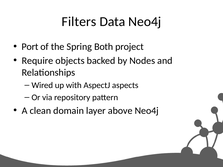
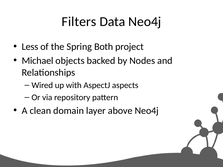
Port: Port -> Less
Require: Require -> Michael
